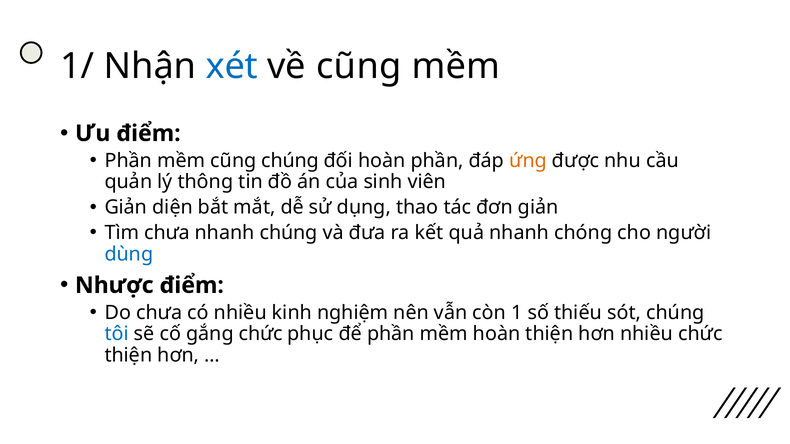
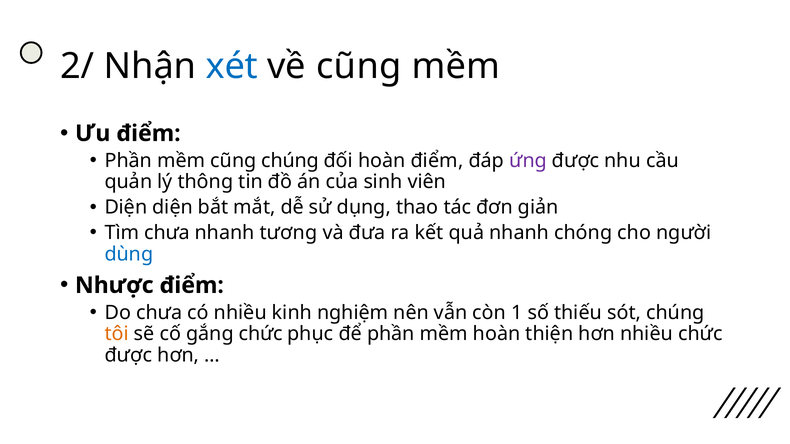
1/: 1/ -> 2/
hoàn phần: phần -> điểm
ứng colour: orange -> purple
Giản at (126, 208): Giản -> Diện
nhanh chúng: chúng -> tương
tôi colour: blue -> orange
thiện at (128, 355): thiện -> được
